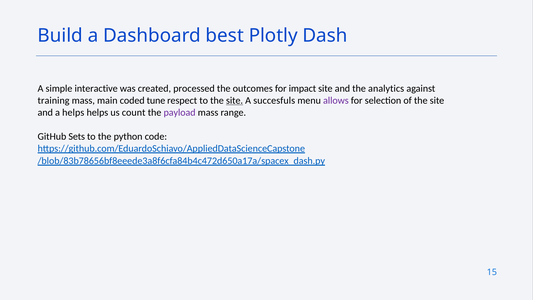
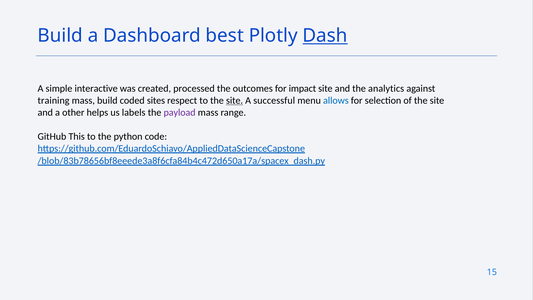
Dash underline: none -> present
mass main: main -> build
tune: tune -> sites
succesfuls: succesfuls -> successful
allows colour: purple -> blue
a helps: helps -> other
count: count -> labels
Sets: Sets -> This
